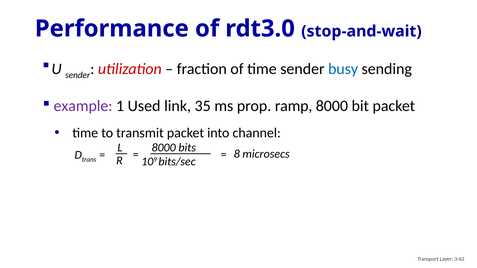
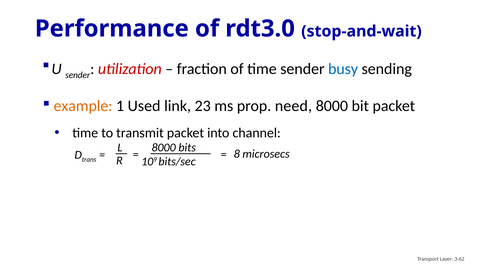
example colour: purple -> orange
35: 35 -> 23
ramp: ramp -> need
